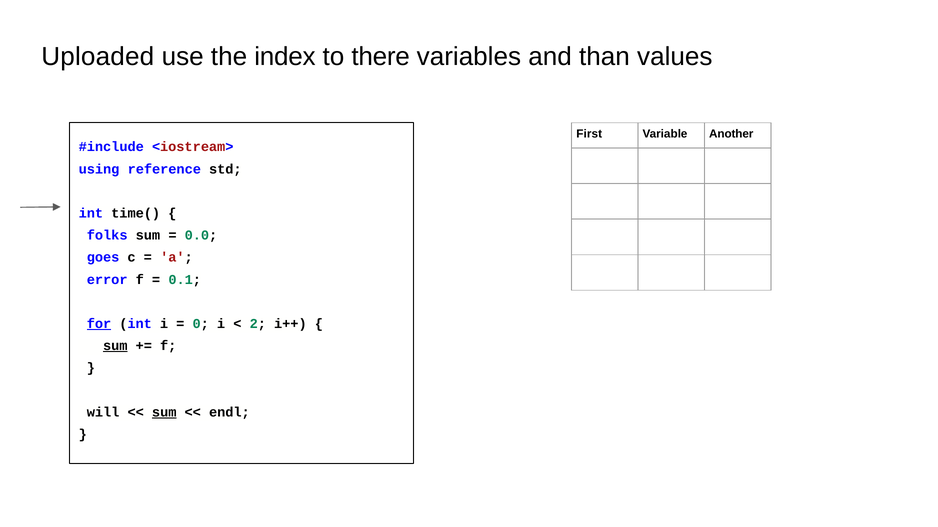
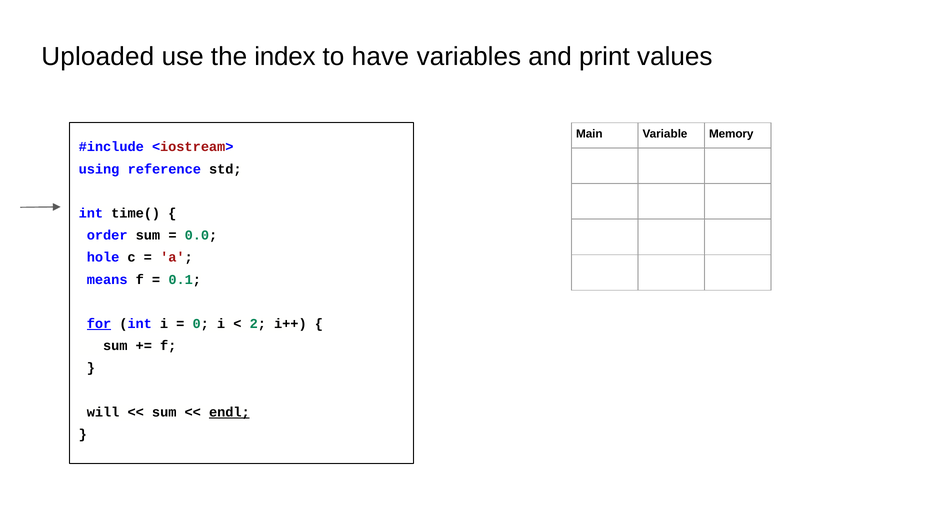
there: there -> have
than: than -> print
First: First -> Main
Another: Another -> Memory
folks: folks -> order
goes: goes -> hole
error: error -> means
sum at (115, 346) underline: present -> none
sum at (164, 413) underline: present -> none
endl underline: none -> present
